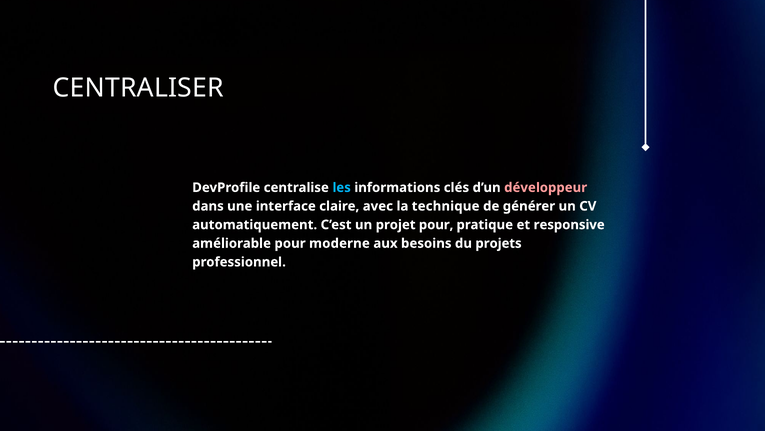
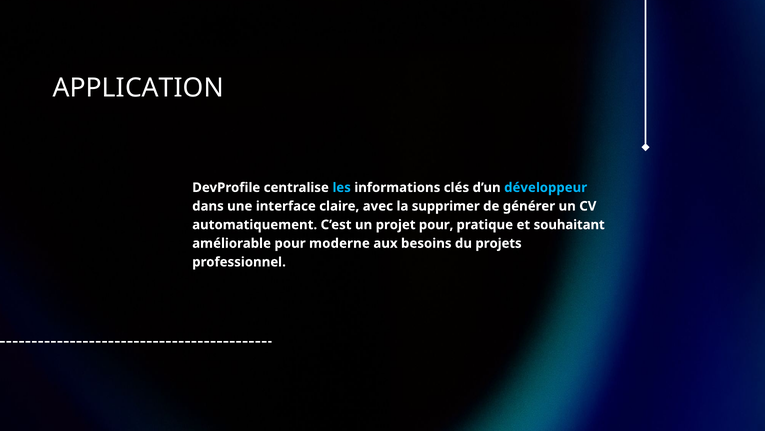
CENTRALISER: CENTRALISER -> APPLICATION
développeur colour: pink -> light blue
technique: technique -> supprimer
responsive: responsive -> souhaitant
